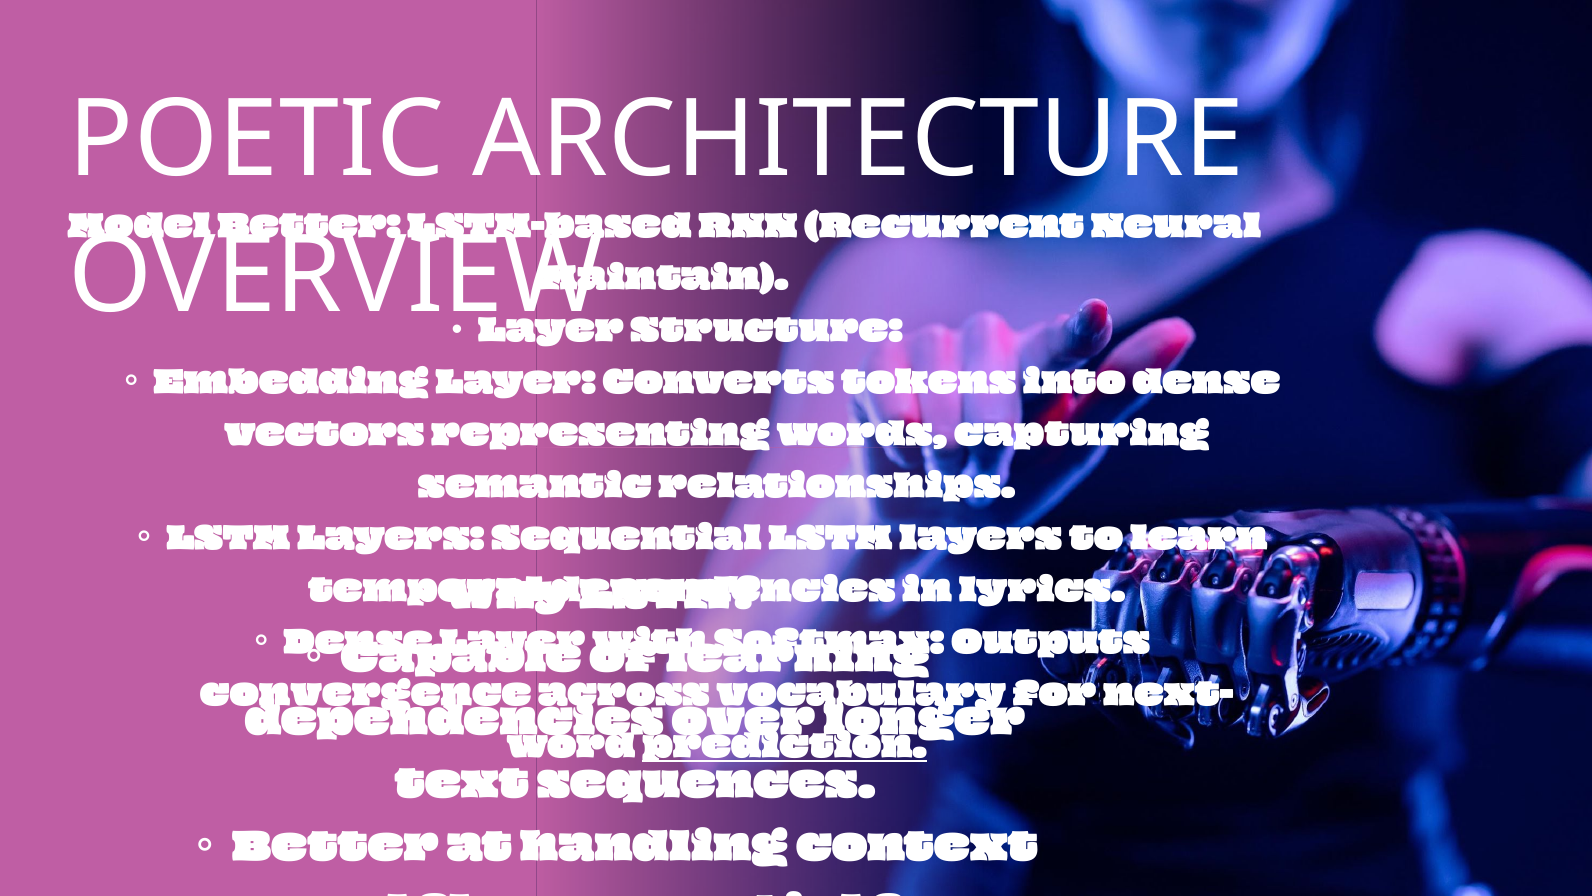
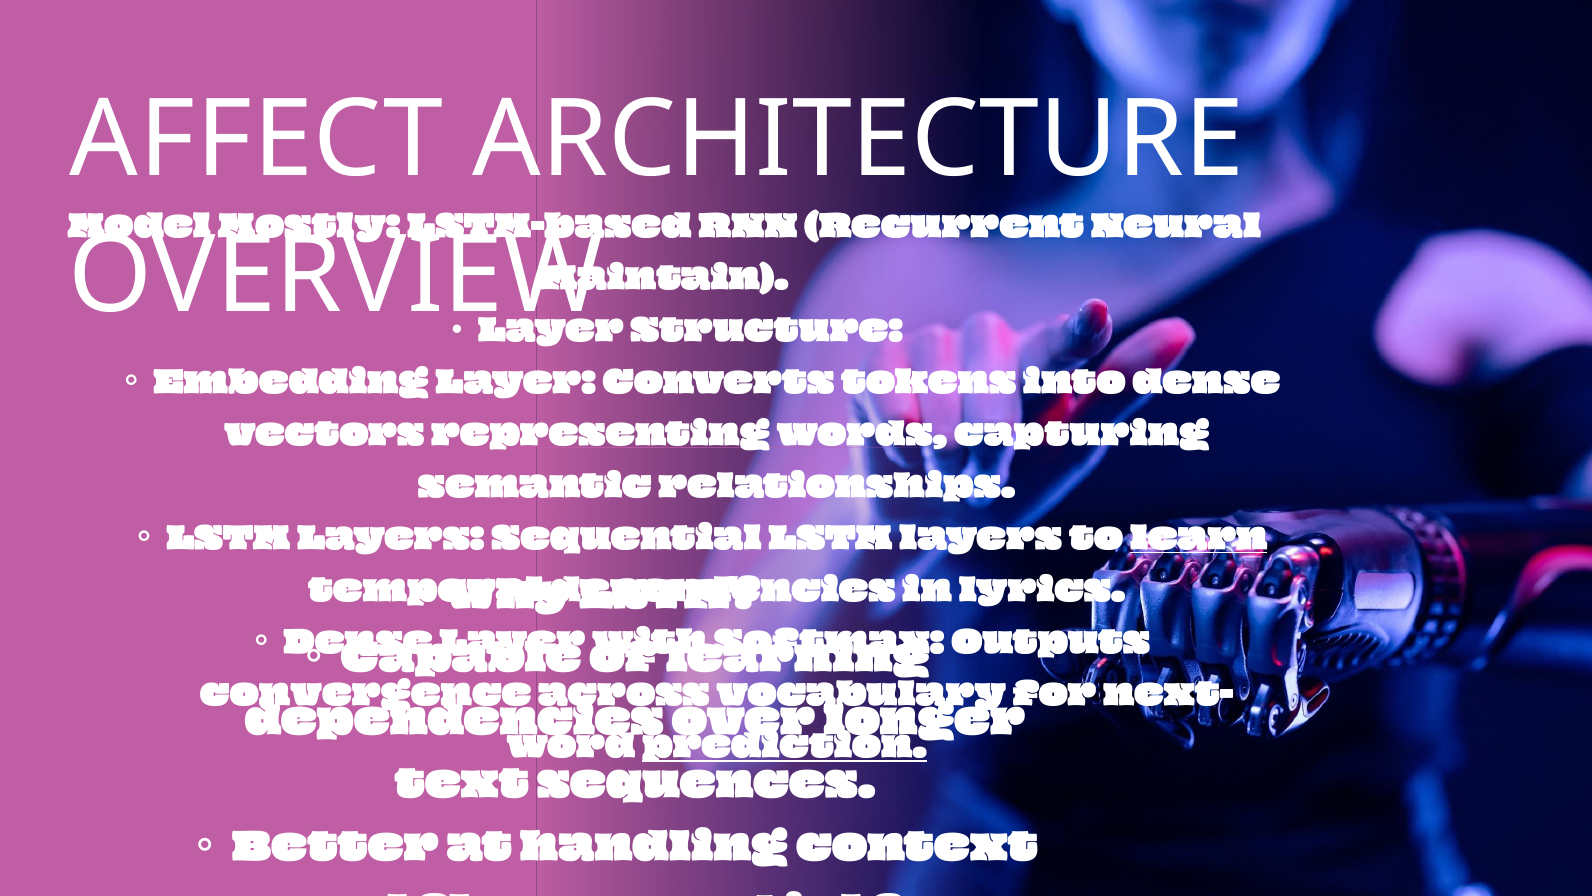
POETIC: POETIC -> AFFECT
Model Better: Better -> Mostly
learn underline: none -> present
